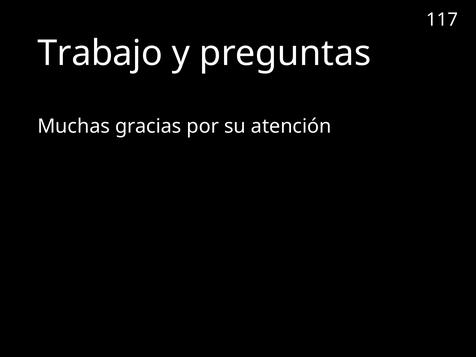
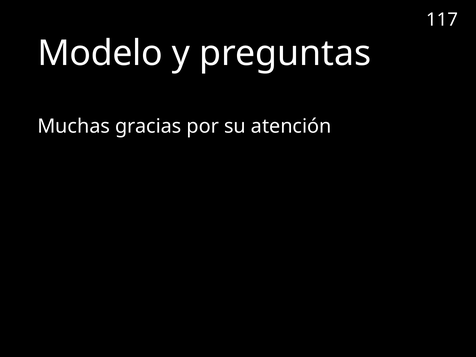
Trabajo: Trabajo -> Modelo
